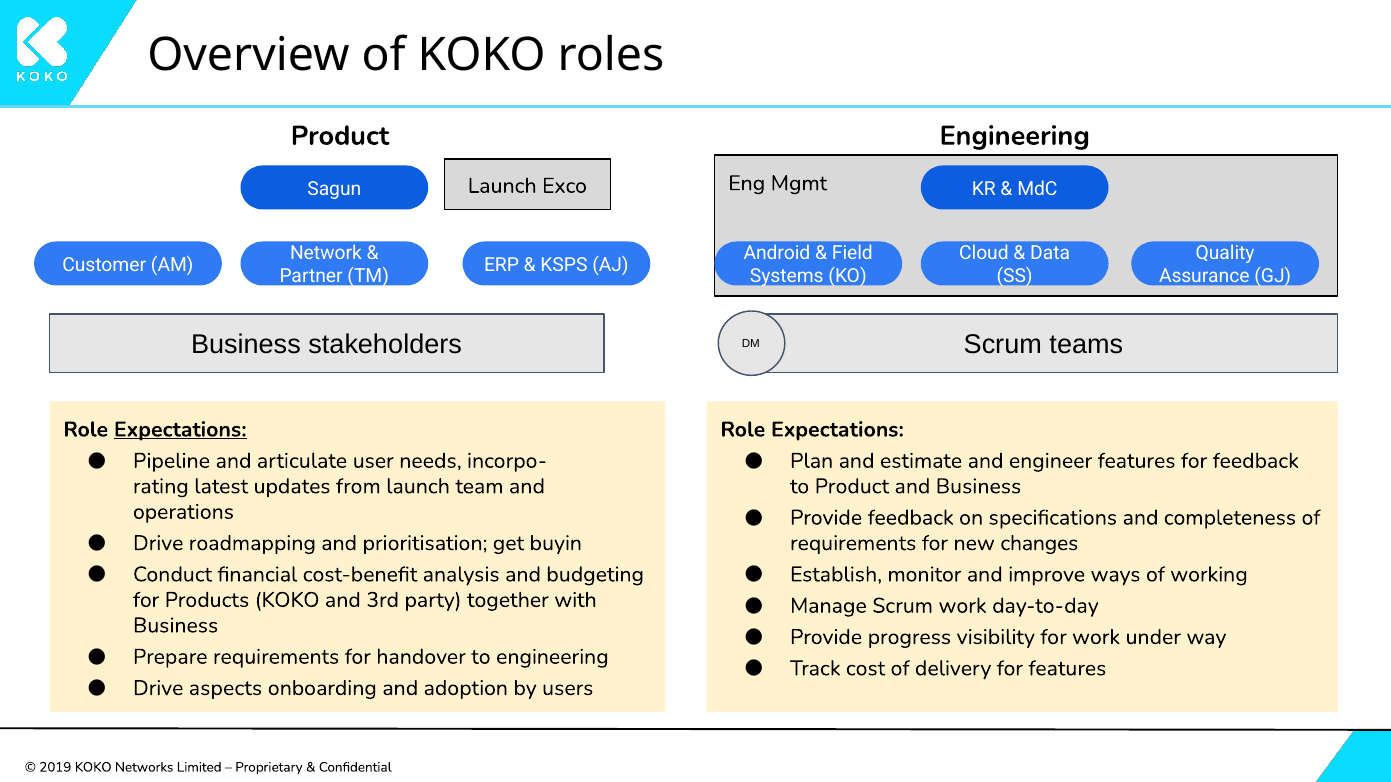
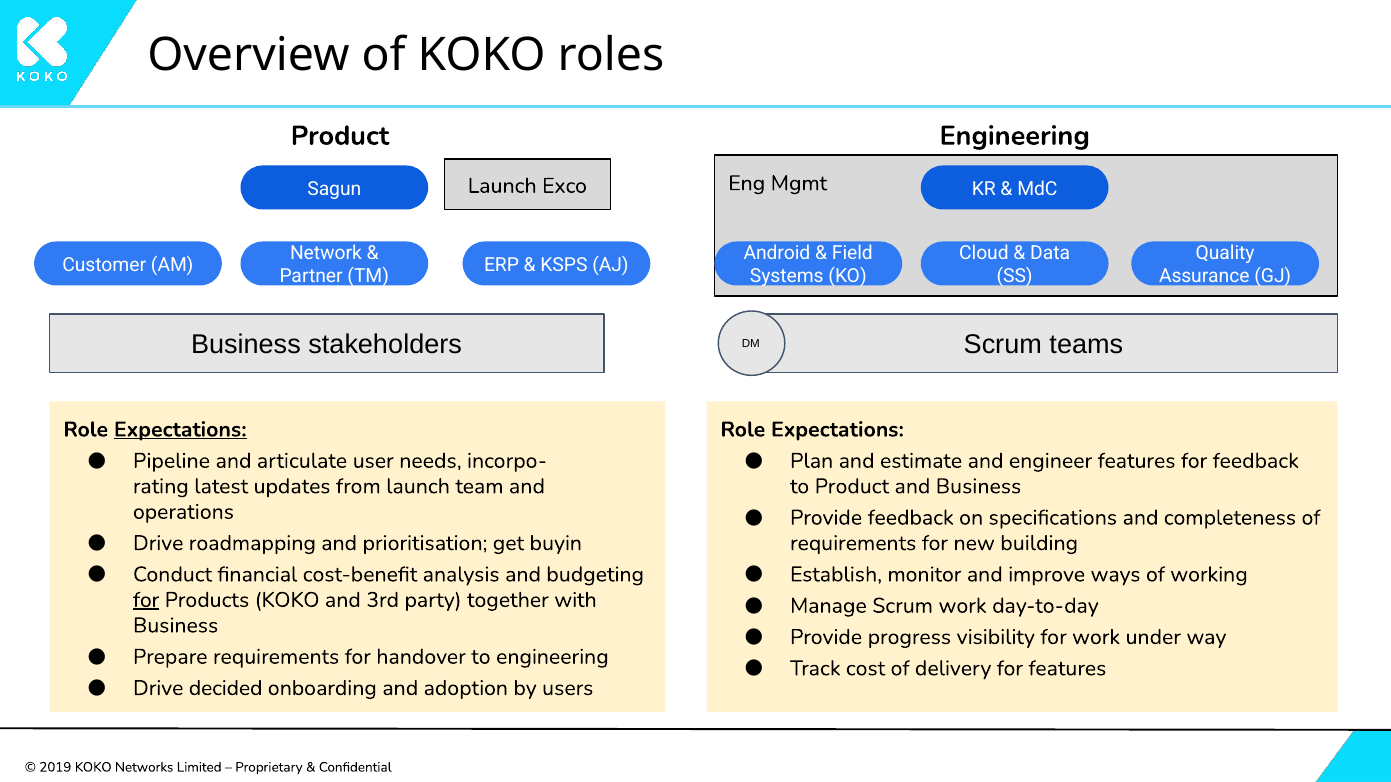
changes: changes -> building
for at (146, 600) underline: none -> present
aspects: aspects -> decided
